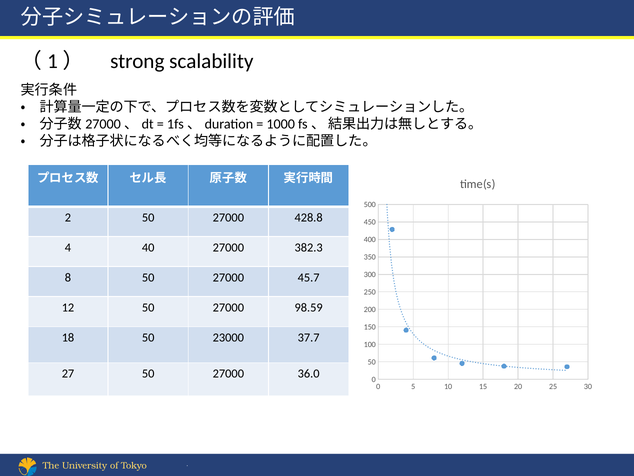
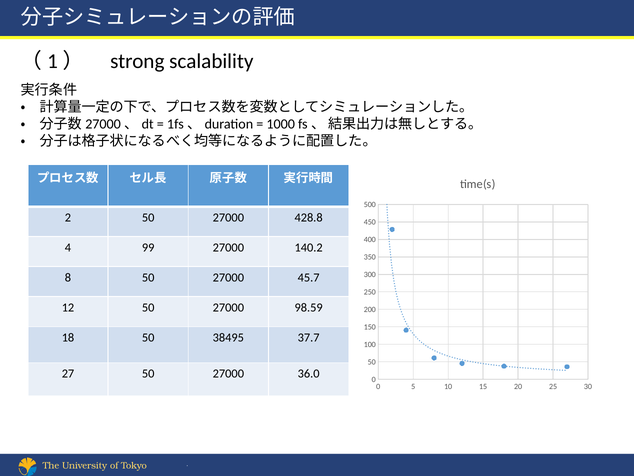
40: 40 -> 99
382.3: 382.3 -> 140.2
23000: 23000 -> 38495
